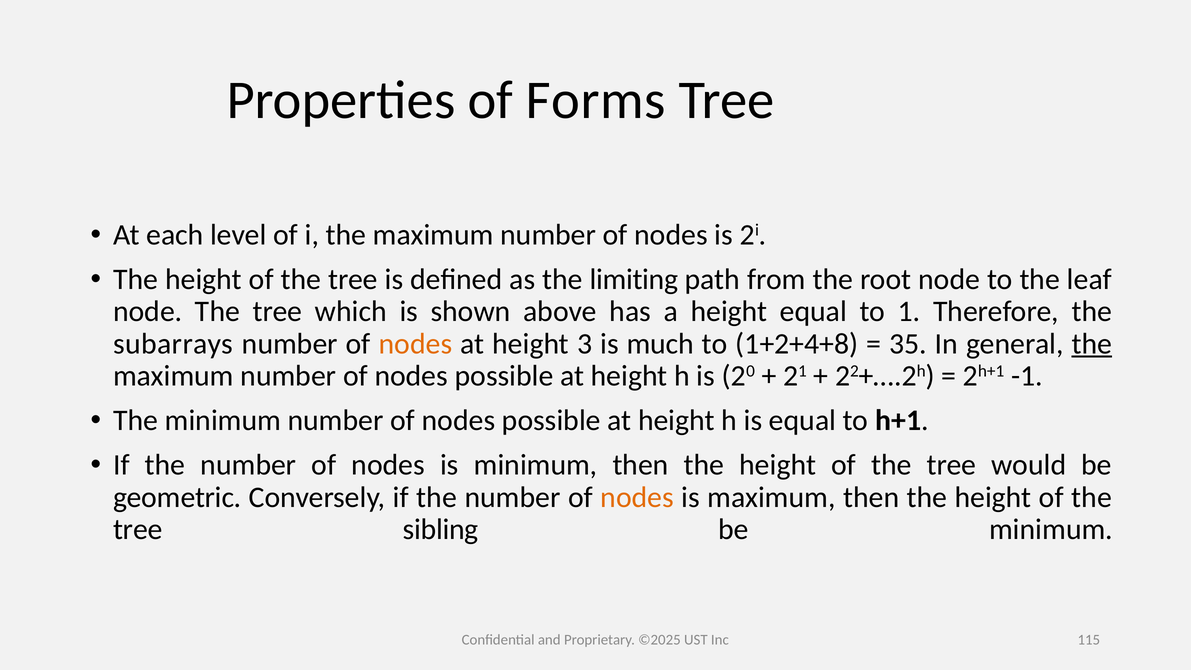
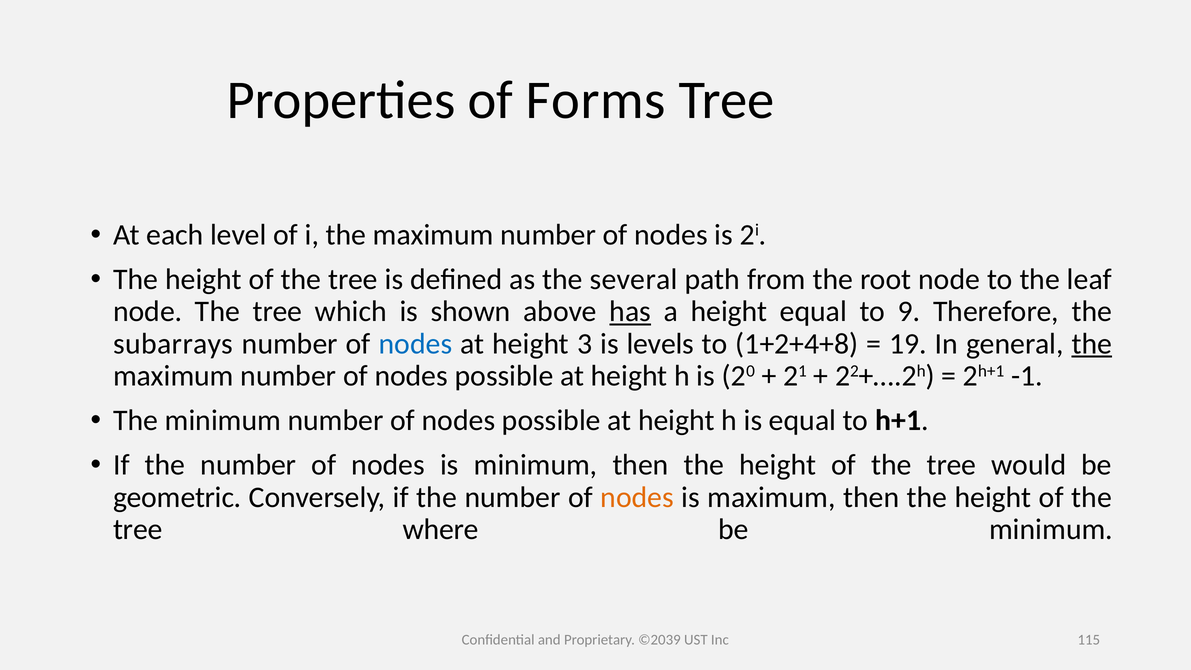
limiting: limiting -> several
has underline: none -> present
1: 1 -> 9
nodes at (415, 344) colour: orange -> blue
much: much -> levels
35: 35 -> 19
sibling: sibling -> where
©2025: ©2025 -> ©2039
